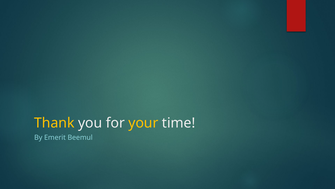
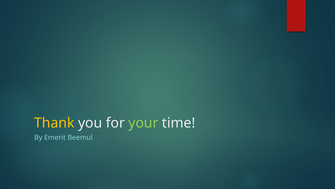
your colour: yellow -> light green
